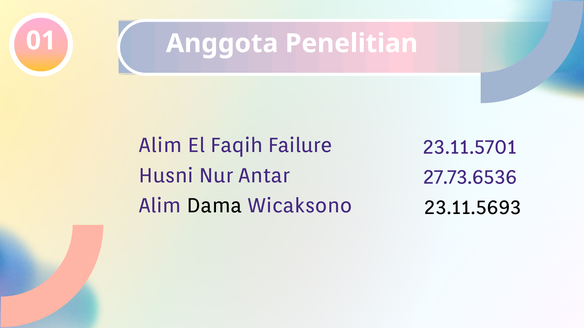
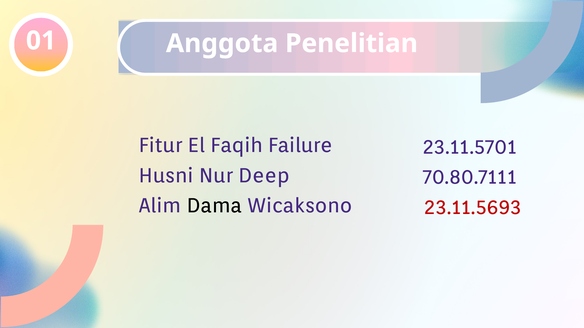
Alim at (160, 146): Alim -> Fitur
Antar: Antar -> Deep
27.73.6536: 27.73.6536 -> 70.80.7111
23.11.5693 colour: black -> red
